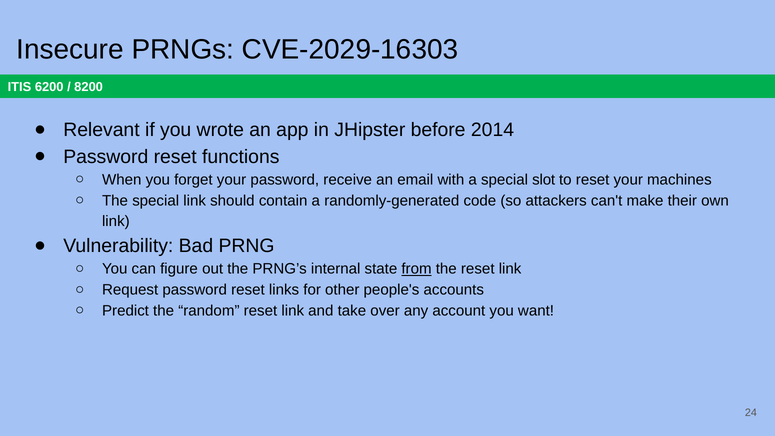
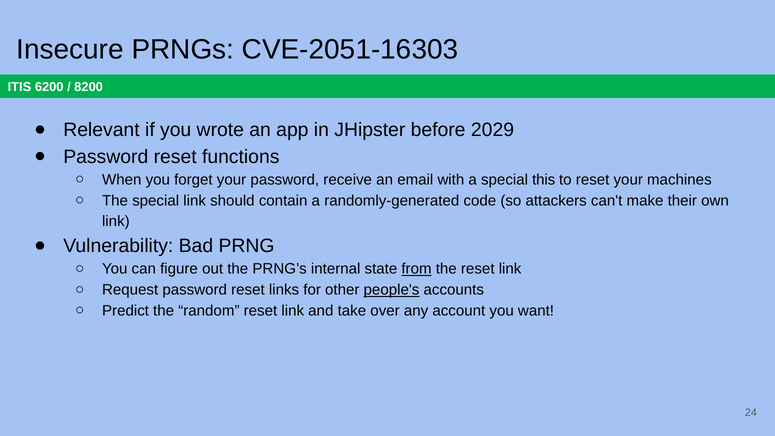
CVE-2029-16303: CVE-2029-16303 -> CVE-2051-16303
2014: 2014 -> 2029
slot: slot -> this
people's underline: none -> present
